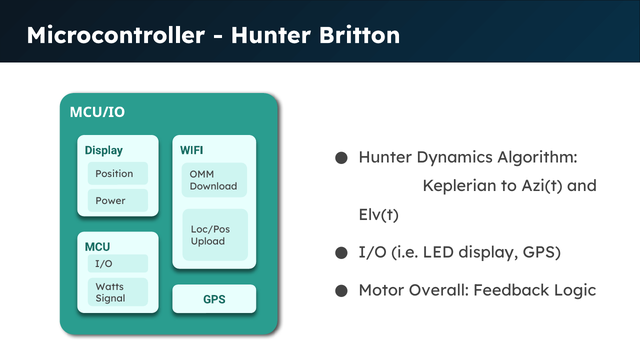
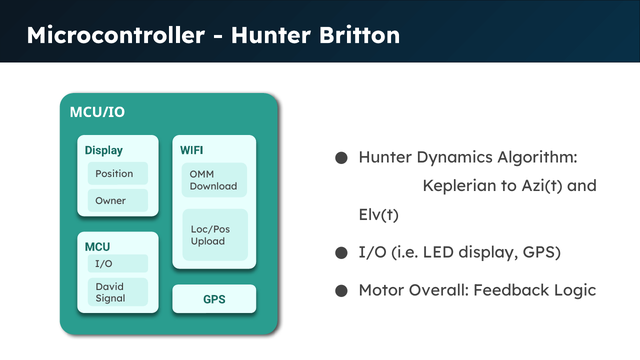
Power: Power -> Owner
Watts: Watts -> David
